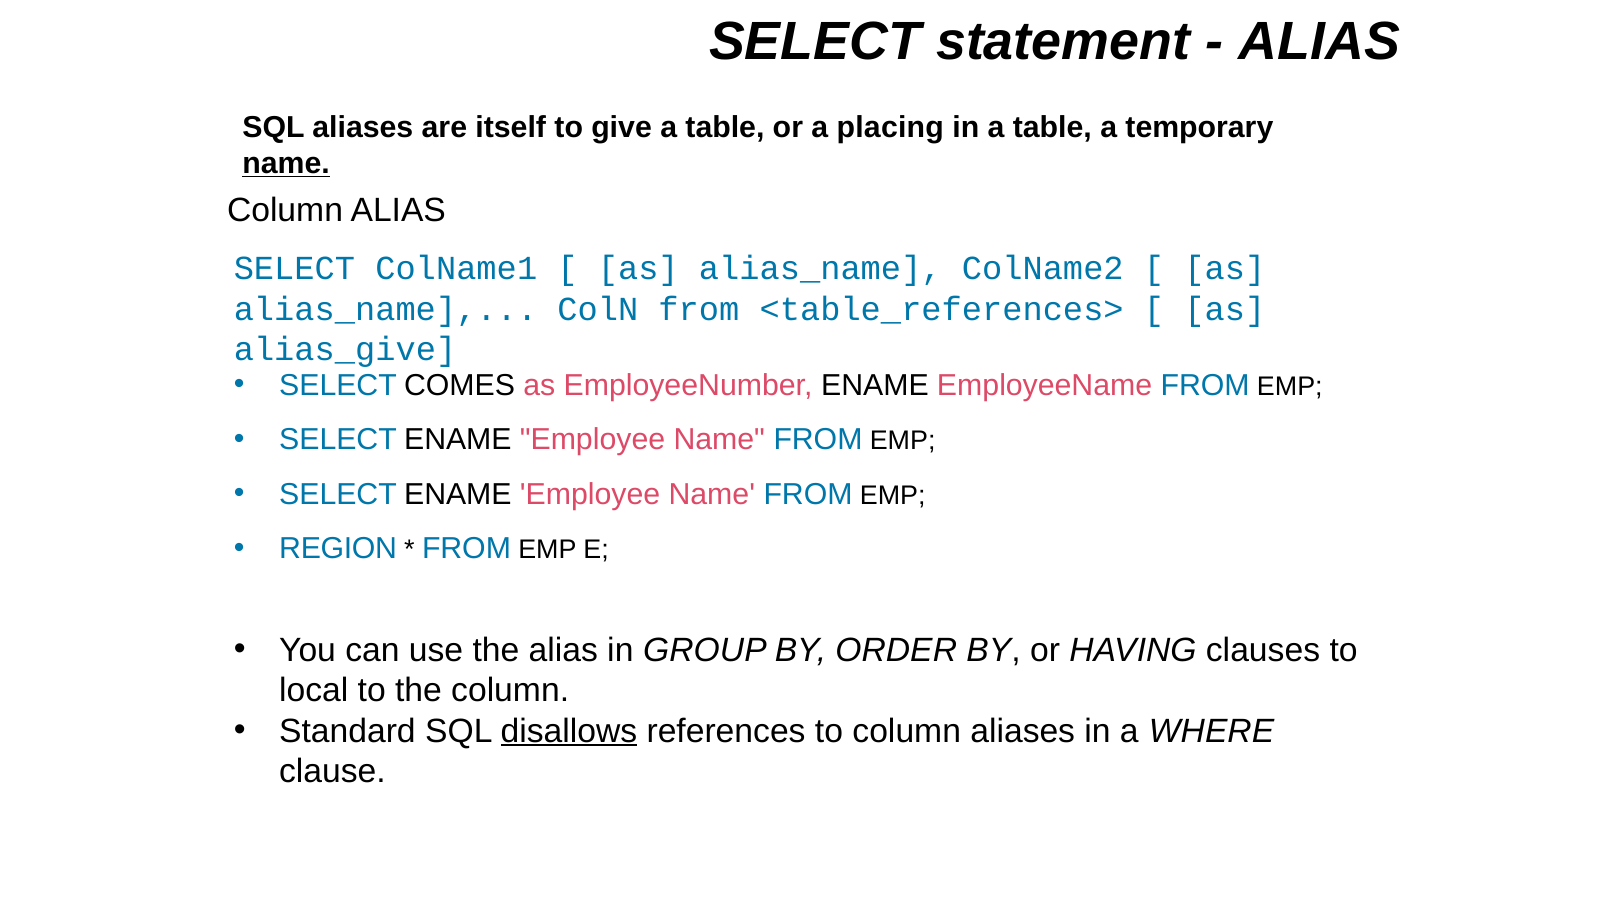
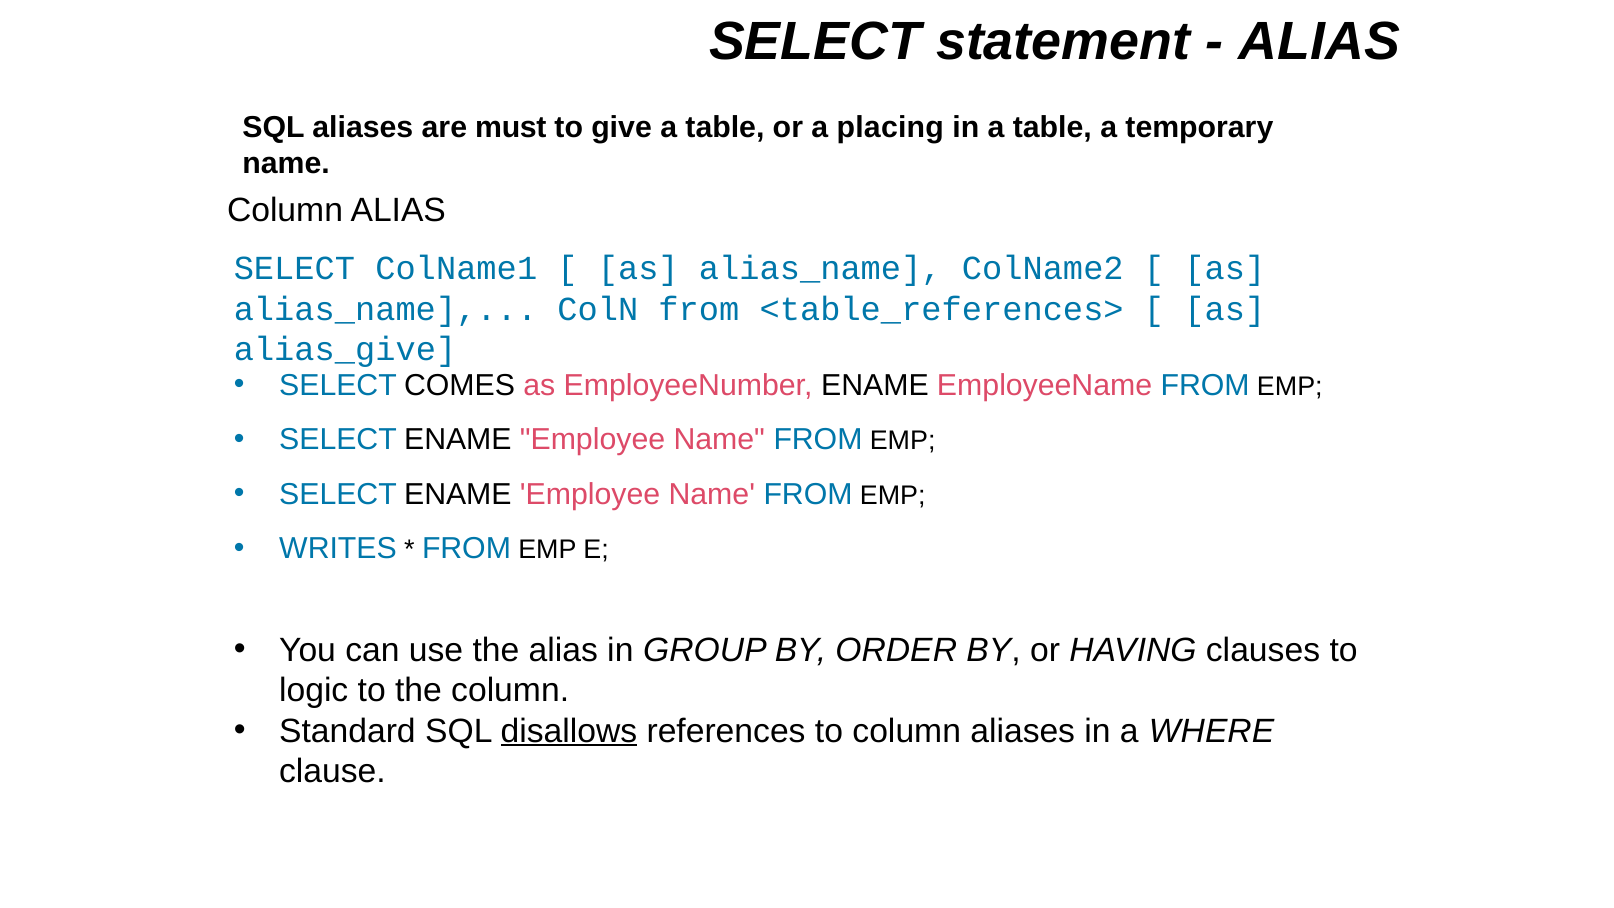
itself: itself -> must
name at (286, 163) underline: present -> none
REGION: REGION -> WRITES
local: local -> logic
